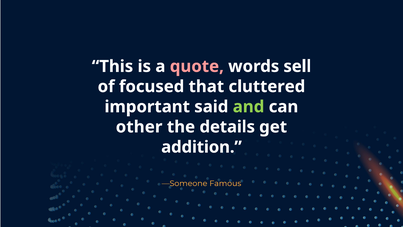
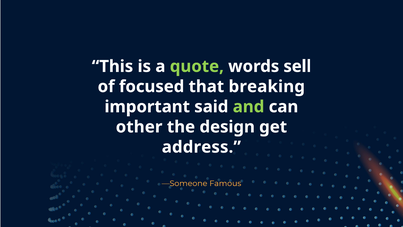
quote colour: pink -> light green
cluttered: cluttered -> breaking
details: details -> design
addition: addition -> address
